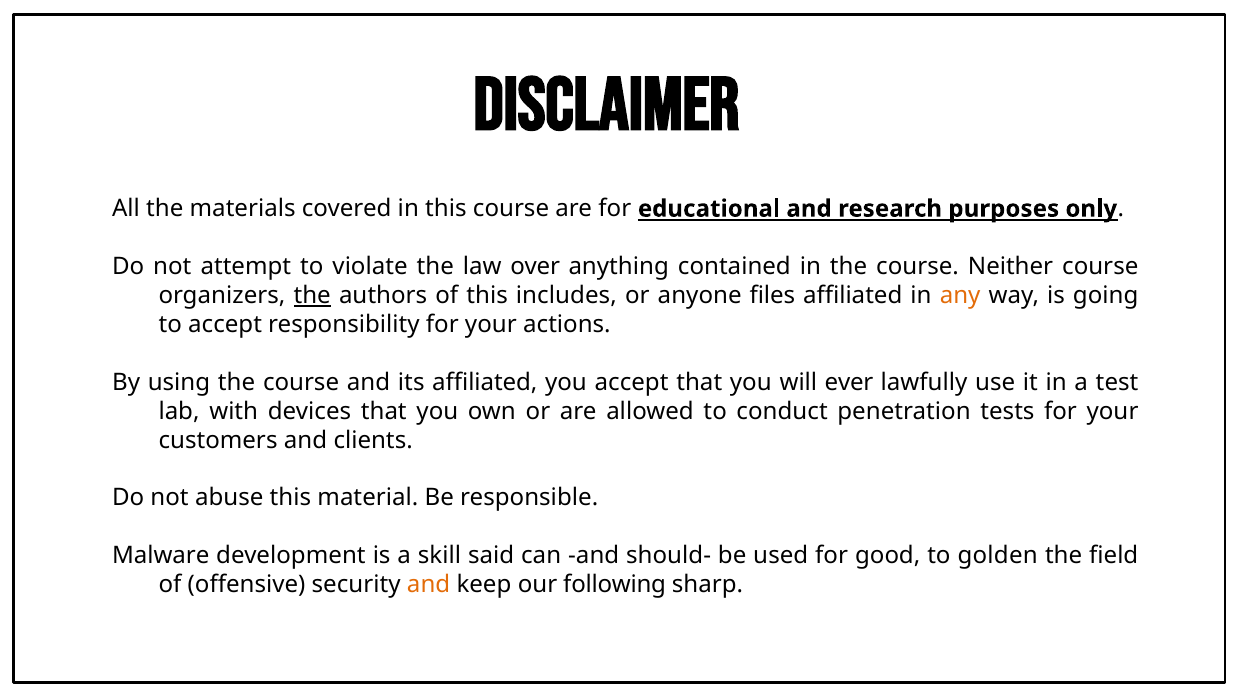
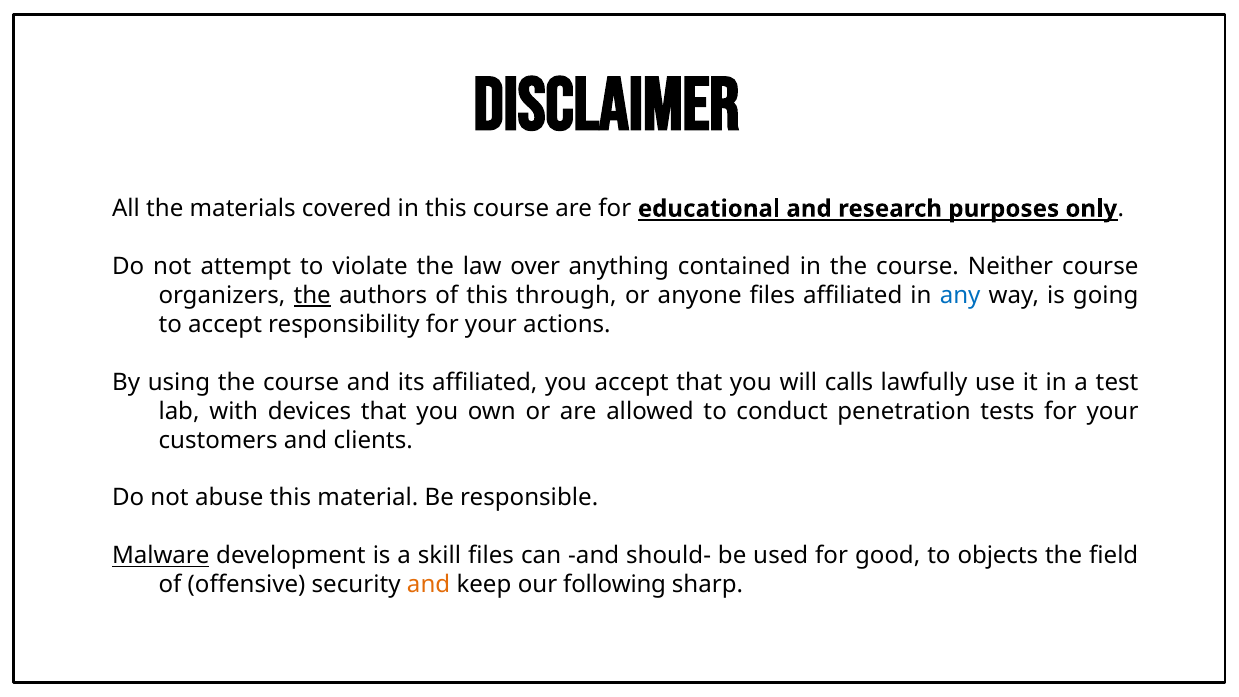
includes: includes -> through
any colour: orange -> blue
ever: ever -> calls
Malware underline: none -> present
skill said: said -> files
golden: golden -> objects
